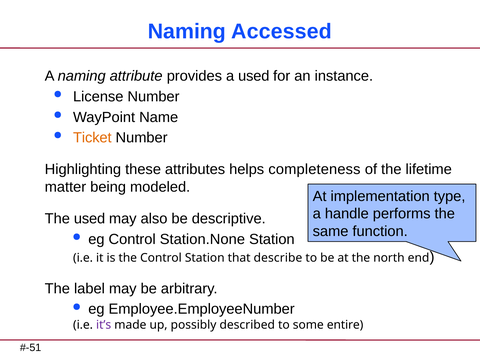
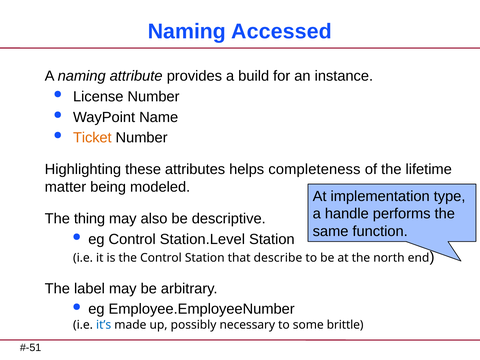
a used: used -> build
The used: used -> thing
Station.None: Station.None -> Station.Level
it’s colour: purple -> blue
described: described -> necessary
entire: entire -> brittle
